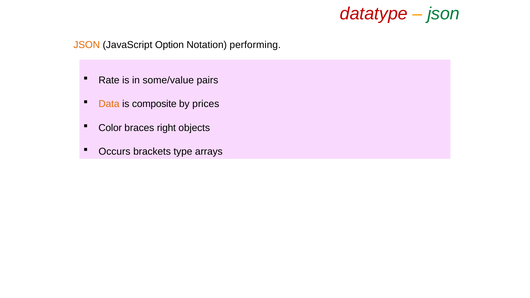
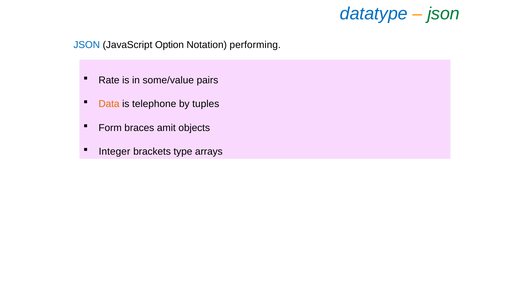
datatype colour: red -> blue
JSON at (87, 45) colour: orange -> blue
composite: composite -> telephone
prices: prices -> tuples
Color: Color -> Form
right: right -> amit
Occurs: Occurs -> Integer
